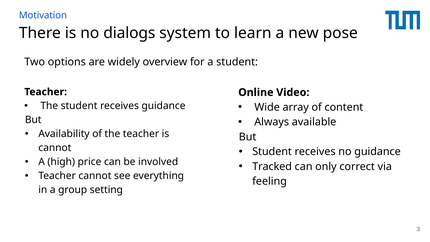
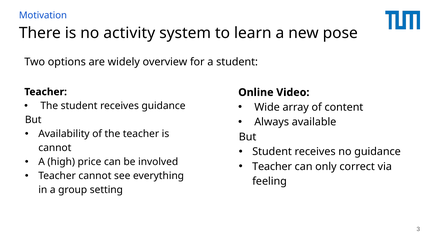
dialogs: dialogs -> activity
Tracked at (272, 167): Tracked -> Teacher
